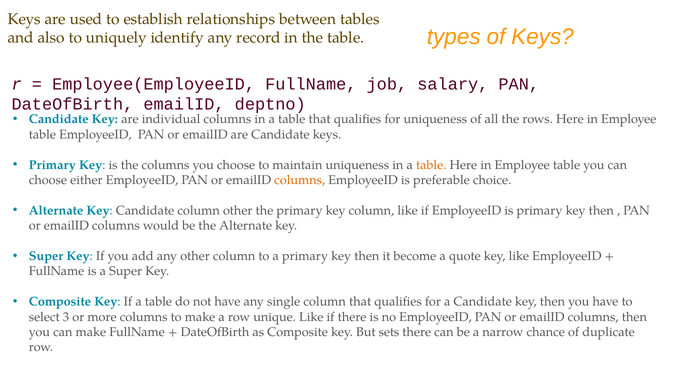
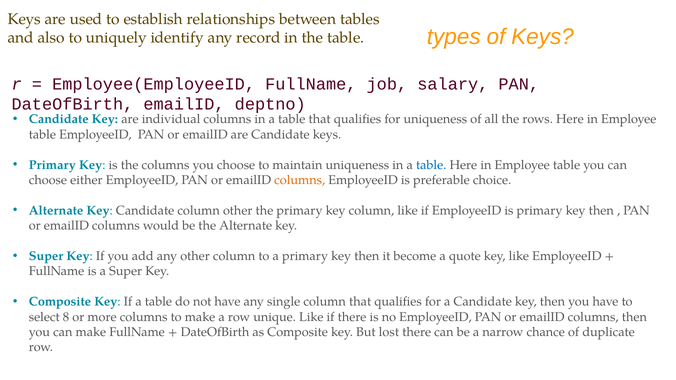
table at (431, 165) colour: orange -> blue
3: 3 -> 8
sets: sets -> lost
